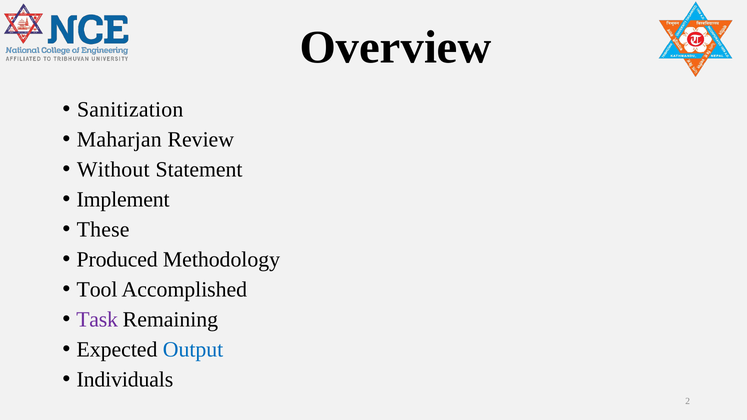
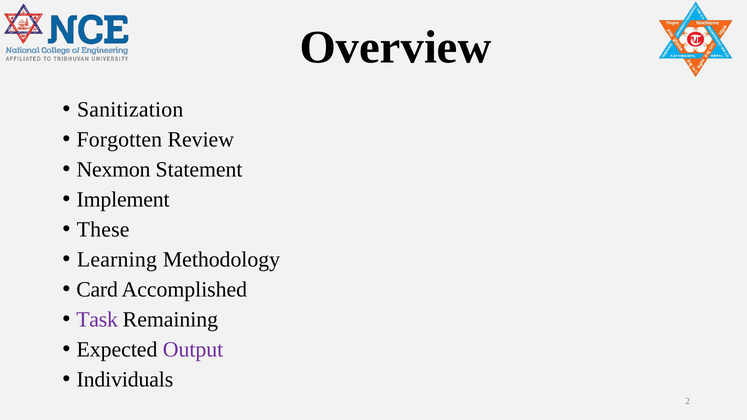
Maharjan: Maharjan -> Forgotten
Without: Without -> Nexmon
Produced: Produced -> Learning
Tool: Tool -> Card
Output colour: blue -> purple
